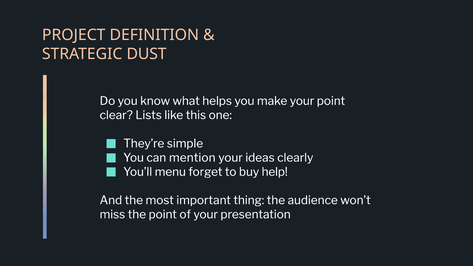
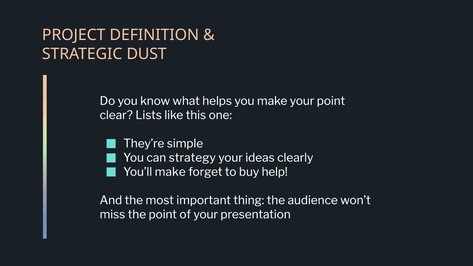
mention: mention -> strategy
You’ll menu: menu -> make
